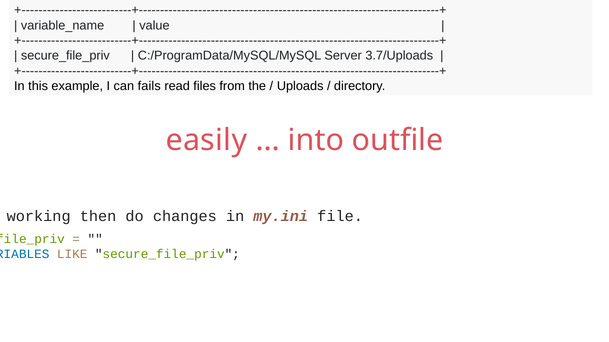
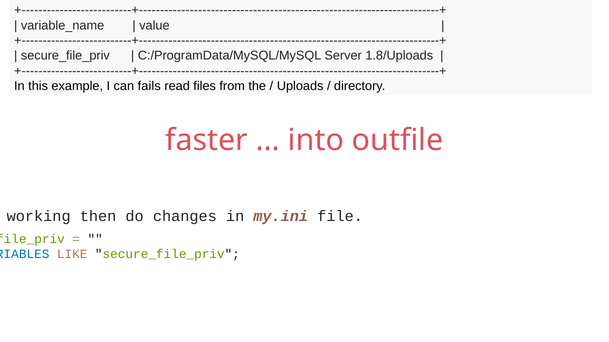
3.7/Uploads: 3.7/Uploads -> 1.8/Uploads
easily: easily -> faster
